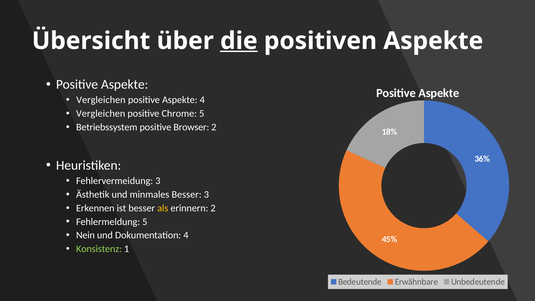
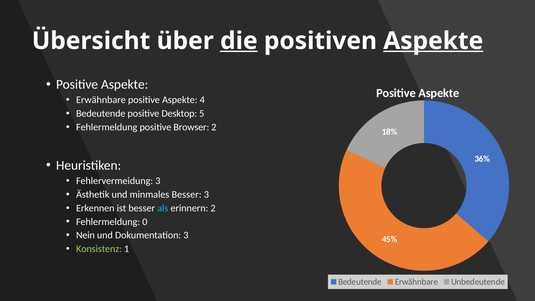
Aspekte at (433, 41) underline: none -> present
Vergleichen at (101, 100): Vergleichen -> Erwähnbare
Vergleichen at (101, 114): Vergleichen -> Bedeutende
Chrome: Chrome -> Desktop
Betriebssystem at (107, 127): Betriebssystem -> Fehlermeldung
als colour: yellow -> light blue
Fehlermeldung 5: 5 -> 0
Dokumentation 4: 4 -> 3
